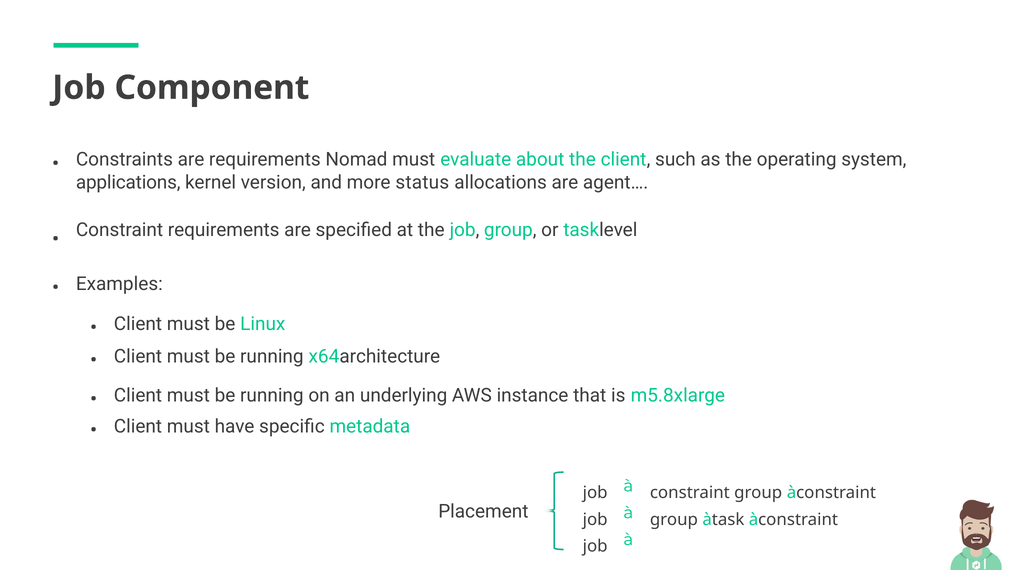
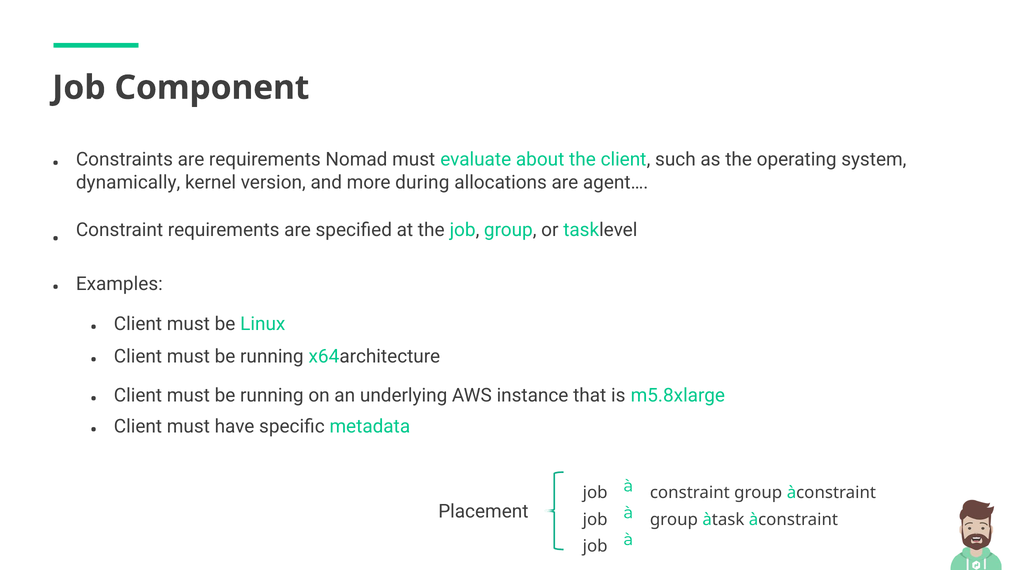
applications: applications -> dynamically
status: status -> during
